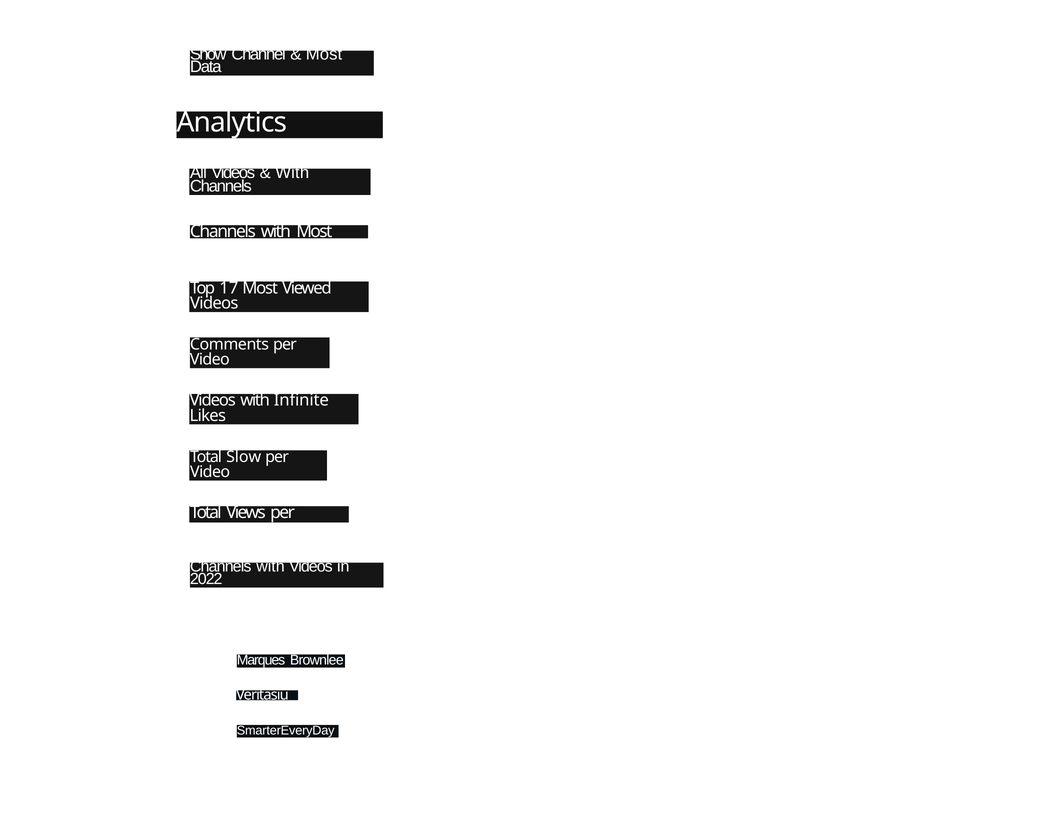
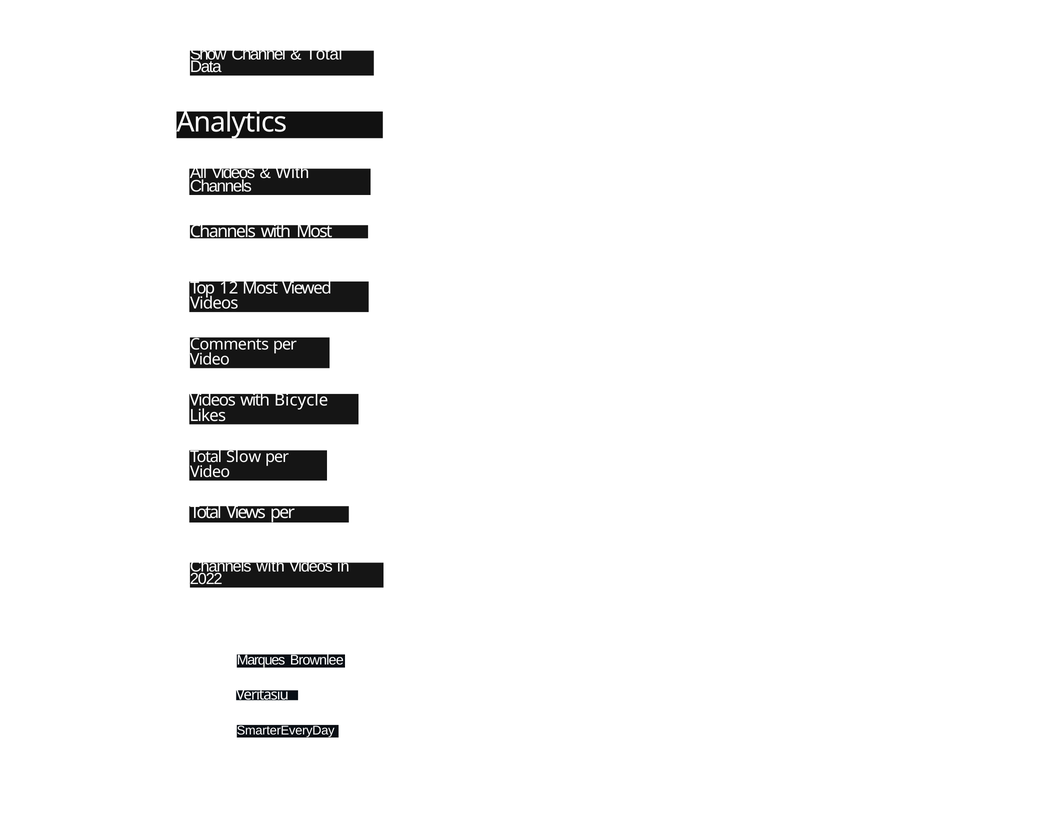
Most at (324, 54): Most -> Total
17: 17 -> 12
Infinite: Infinite -> Bicycle
